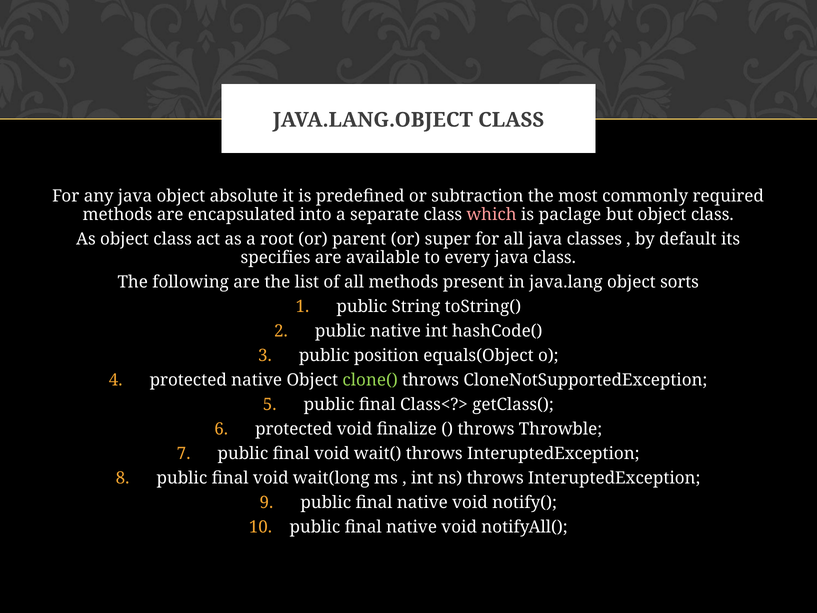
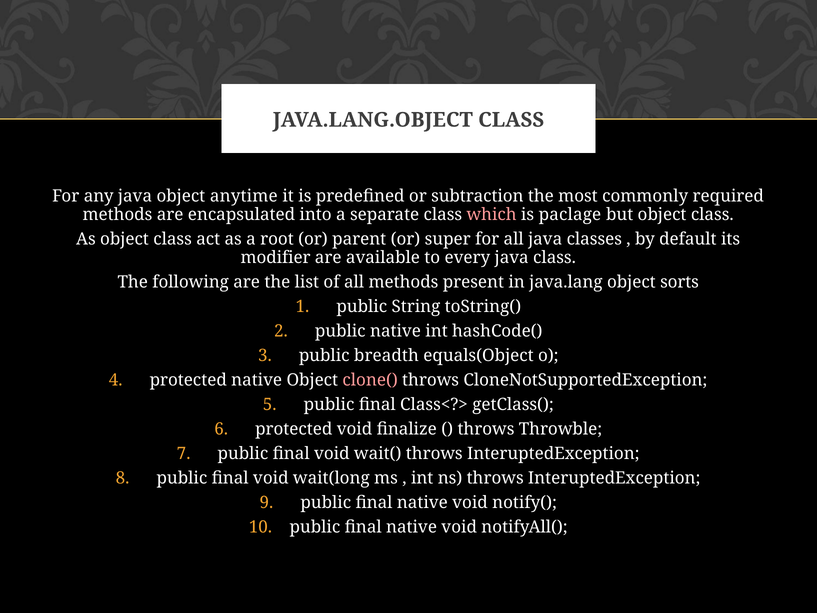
absolute: absolute -> anytime
specifies: specifies -> modifier
position: position -> breadth
clone( colour: light green -> pink
